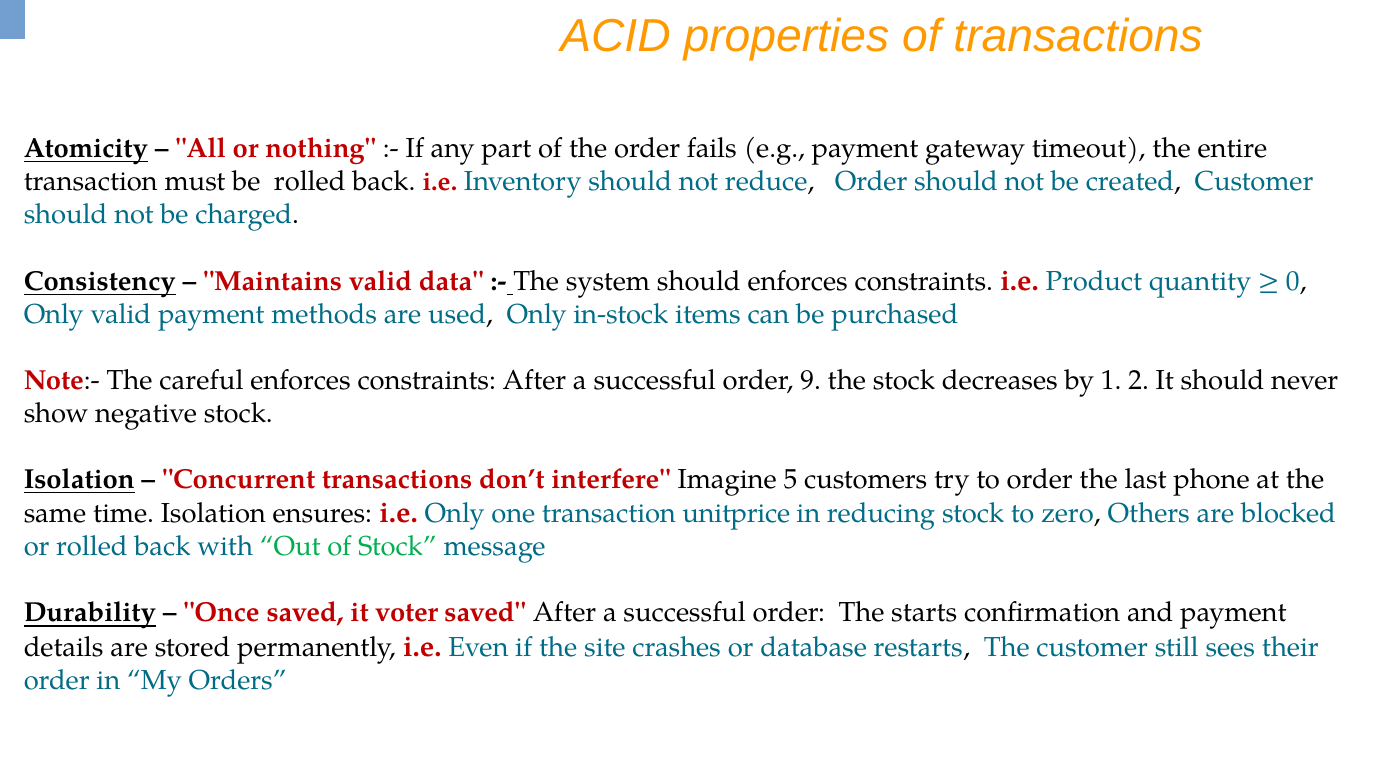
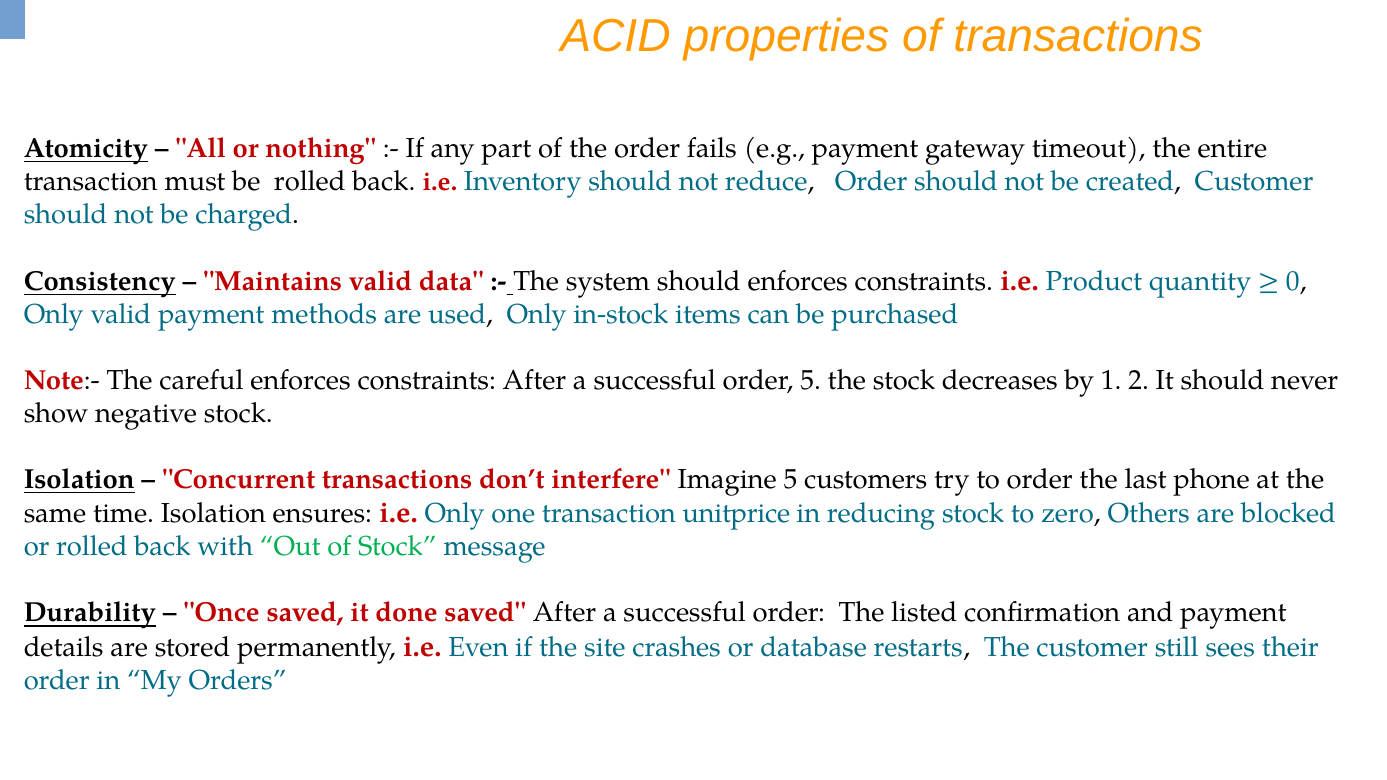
order 9: 9 -> 5
voter: voter -> done
starts: starts -> listed
